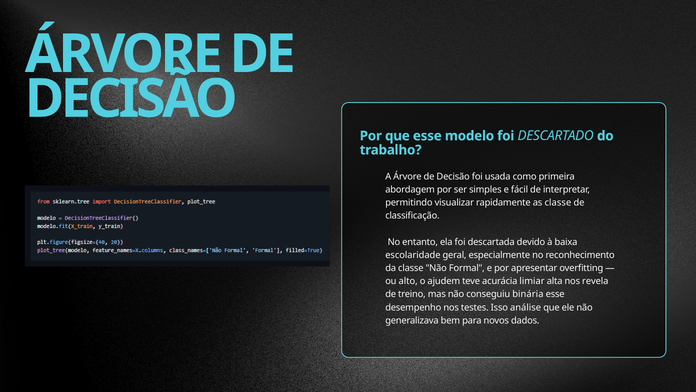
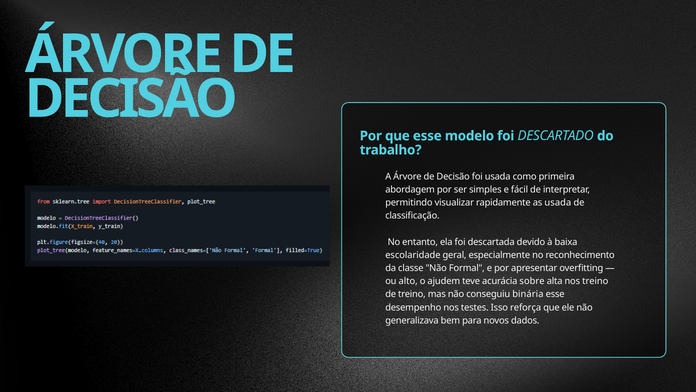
as classe: classe -> usada
limiar: limiar -> sobre
nos revela: revela -> treino
análise: análise -> reforça
